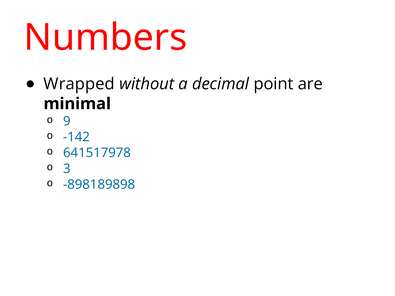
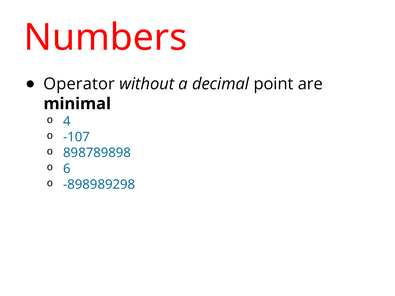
Wrapped: Wrapped -> Operator
9: 9 -> 4
-142: -142 -> -107
641517978: 641517978 -> 898789898
3: 3 -> 6
-898189898: -898189898 -> -898989298
